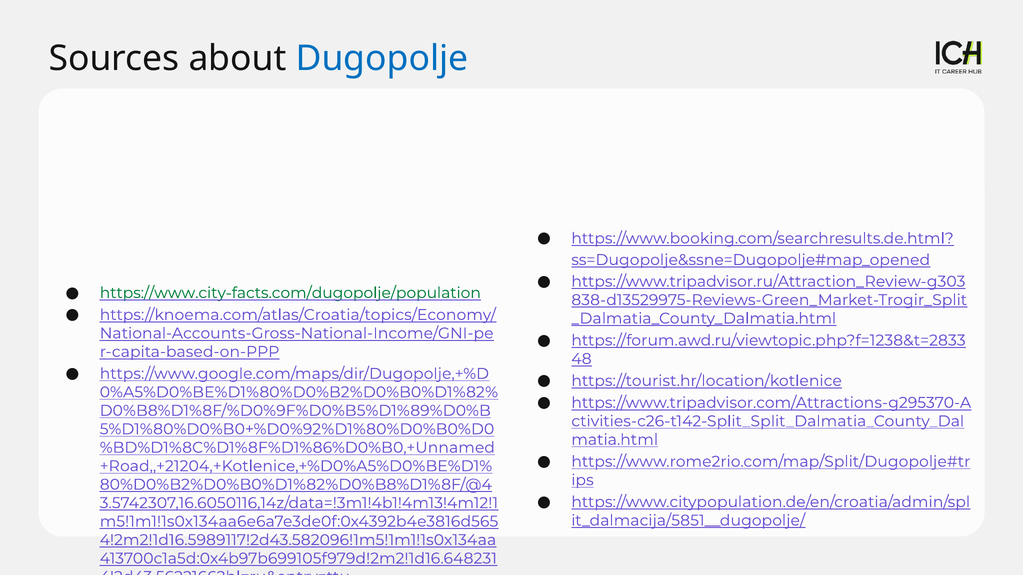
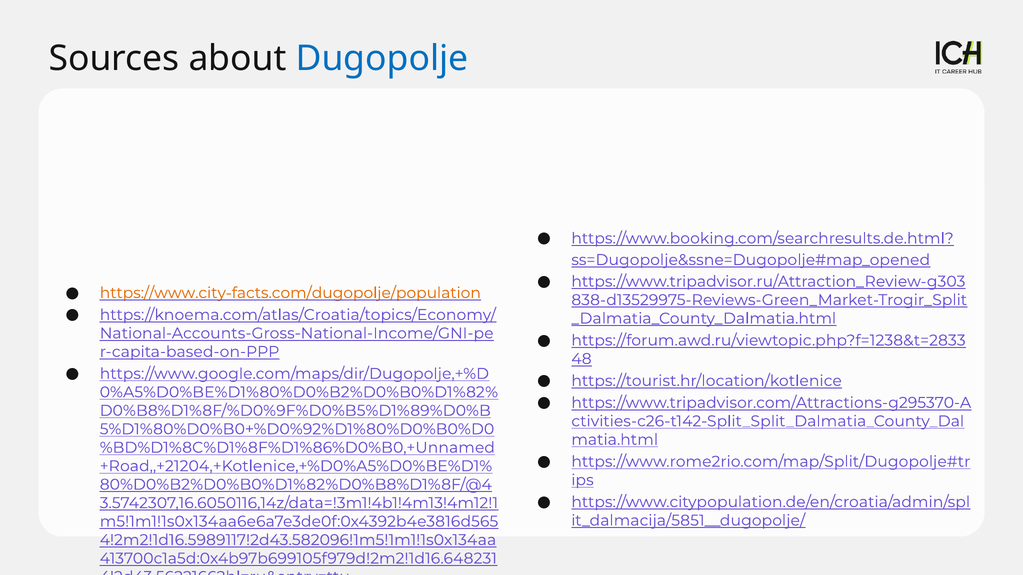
https://www.city-facts.com/dugopolje/population colour: green -> orange
